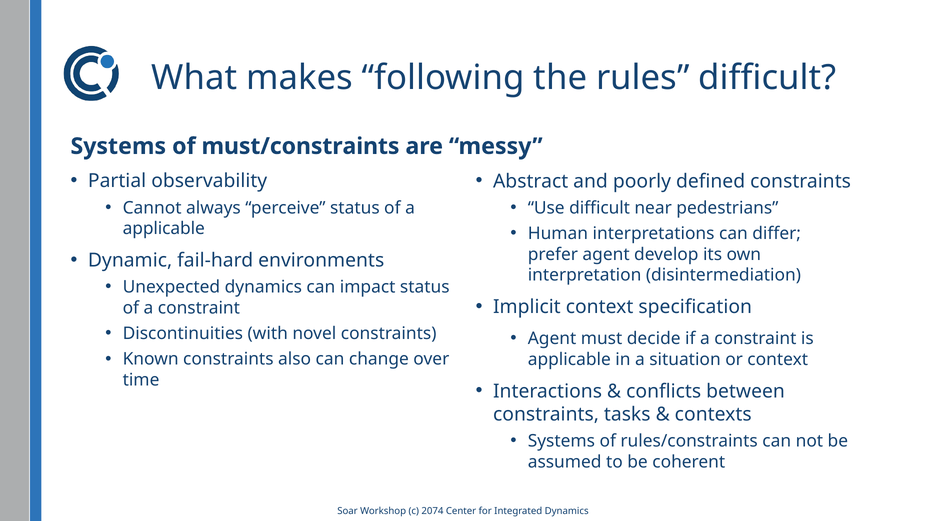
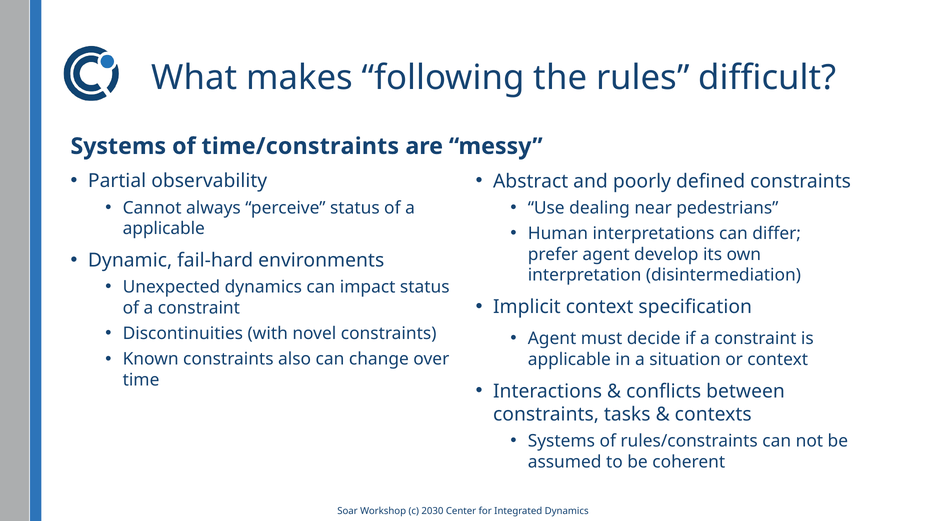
must/constraints: must/constraints -> time/constraints
Use difficult: difficult -> dealing
2074: 2074 -> 2030
